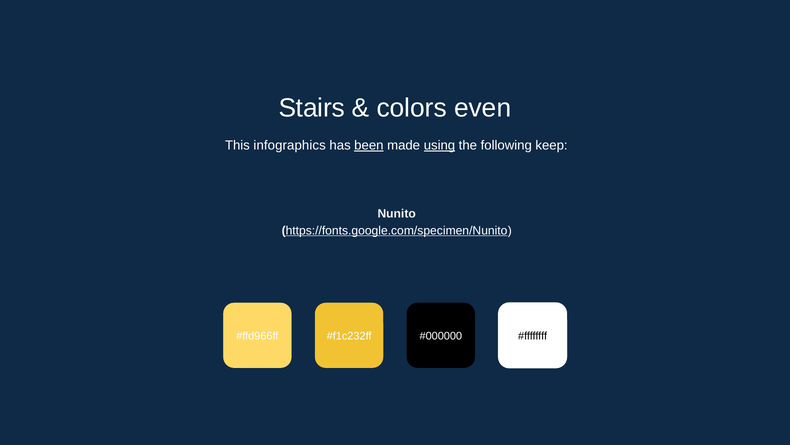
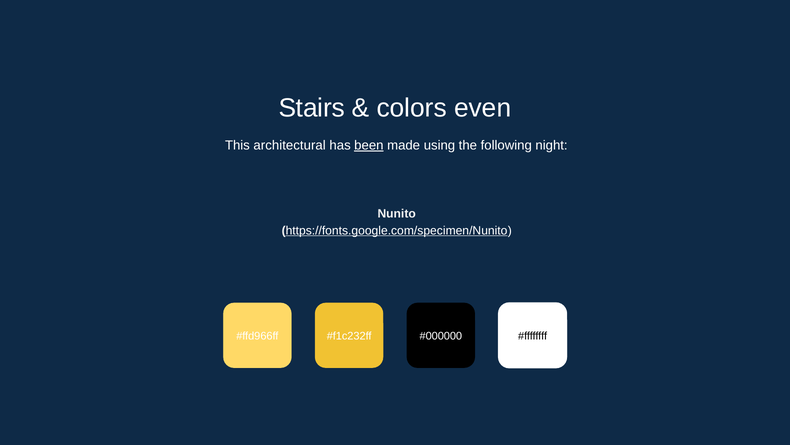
infographics: infographics -> architectural
using underline: present -> none
keep: keep -> night
